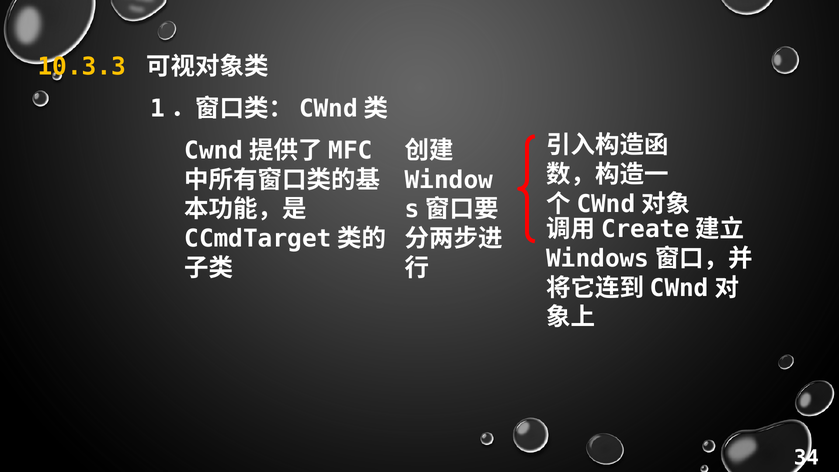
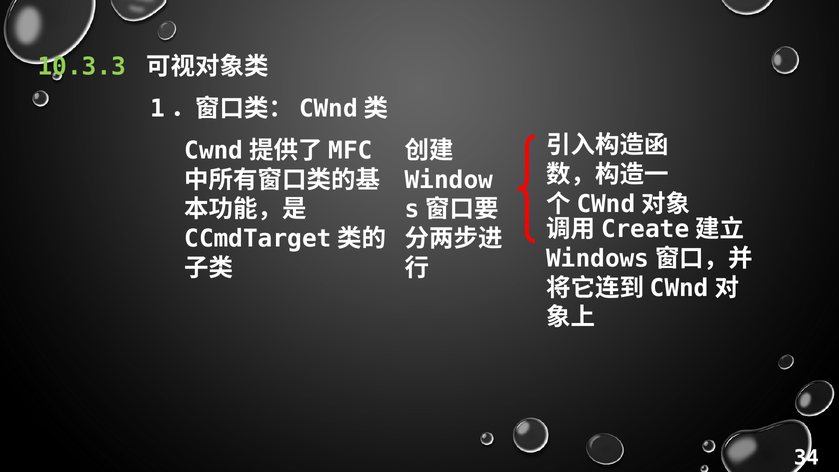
10.3.3 colour: yellow -> light green
